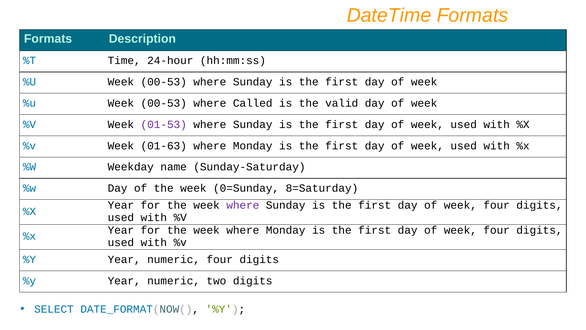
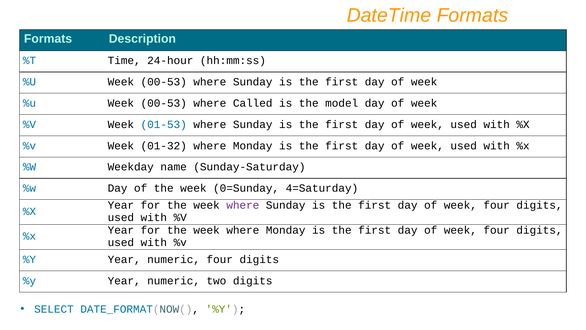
valid: valid -> model
01-53 colour: purple -> blue
01-63: 01-63 -> 01-32
8=Saturday: 8=Saturday -> 4=Saturday
